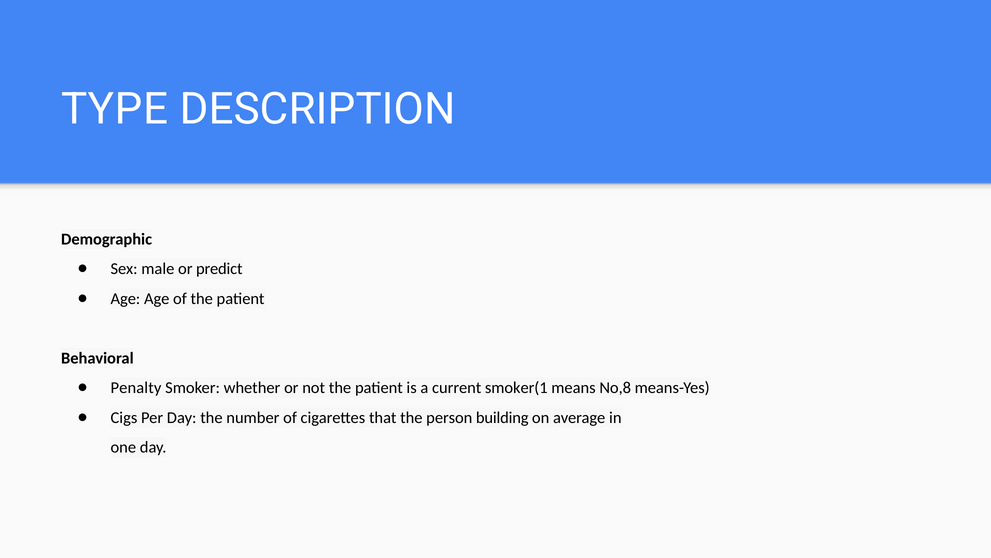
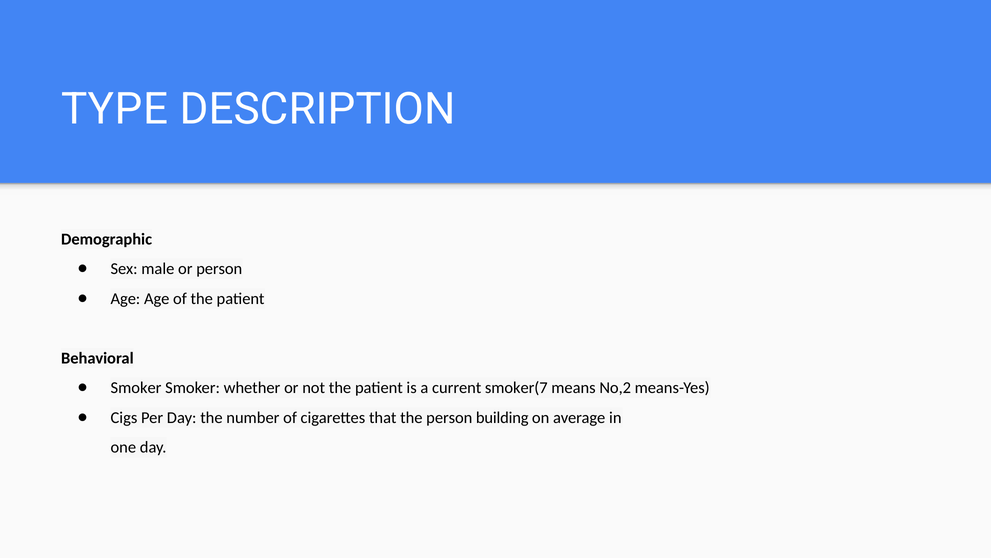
or predict: predict -> person
Penalty at (136, 388): Penalty -> Smoker
smoker(1: smoker(1 -> smoker(7
No,8: No,8 -> No,2
